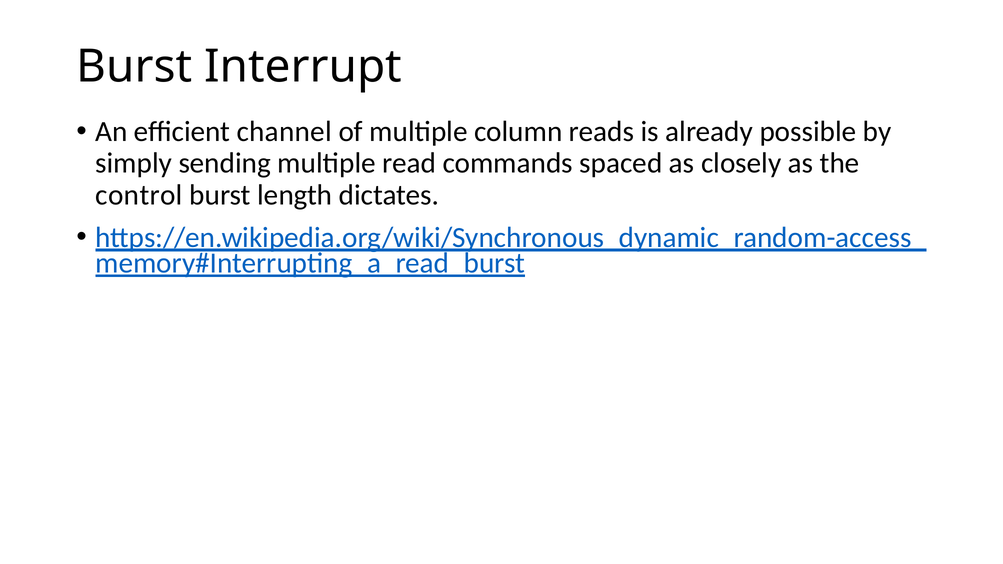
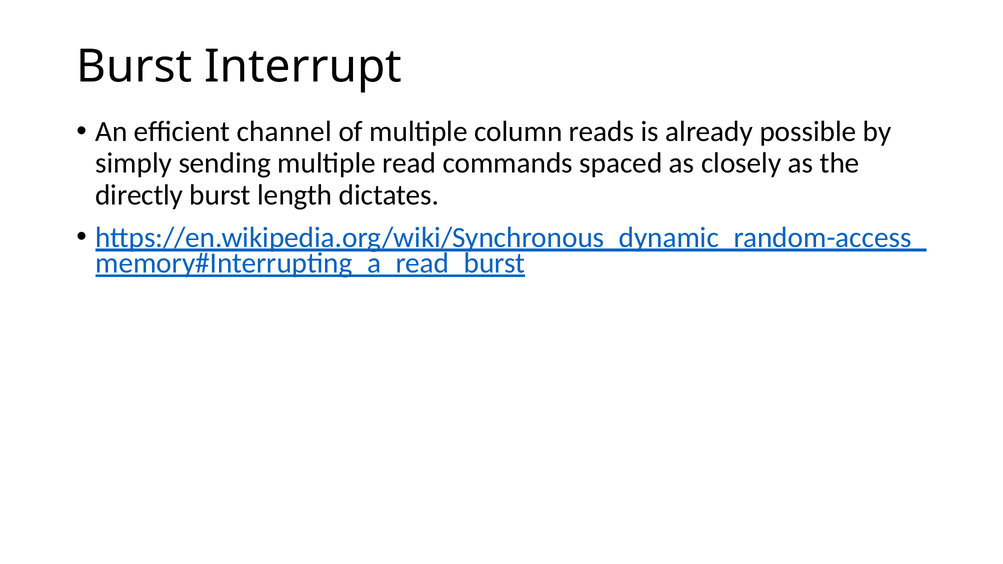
control: control -> directly
